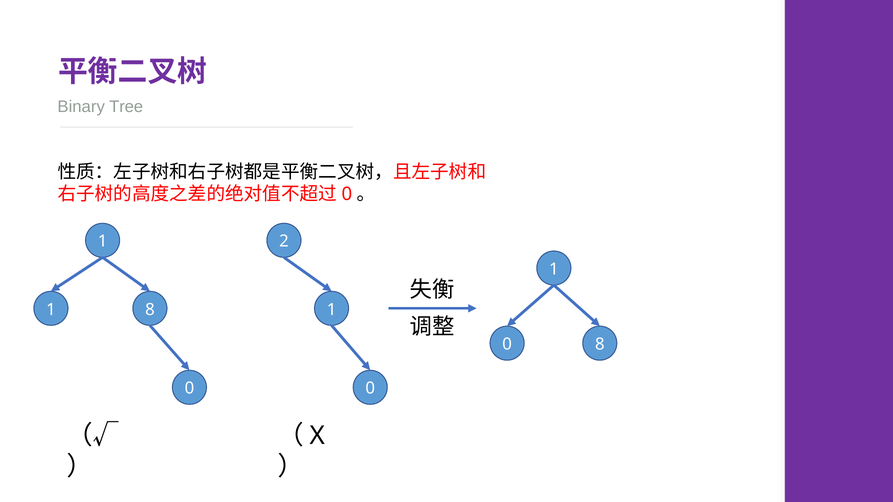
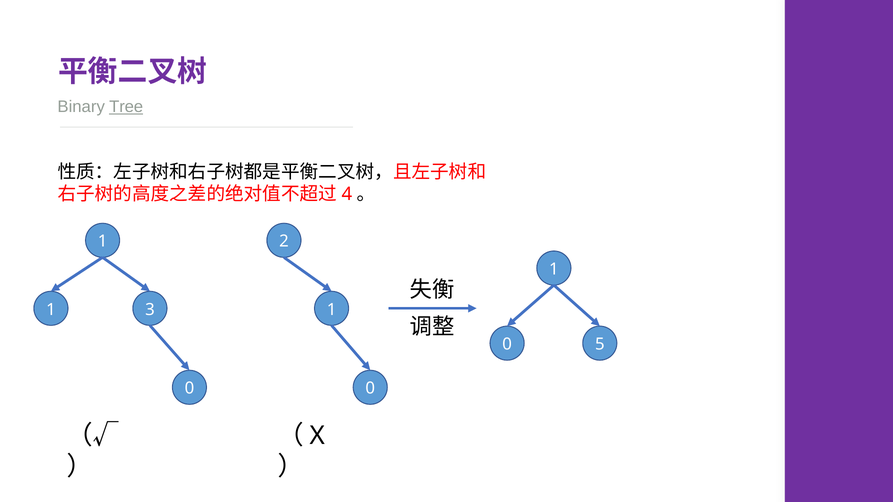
Tree underline: none -> present
0 at (347, 194): 0 -> 4
1 8: 8 -> 3
0 8: 8 -> 5
